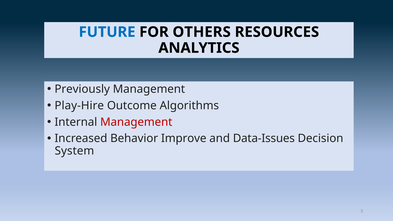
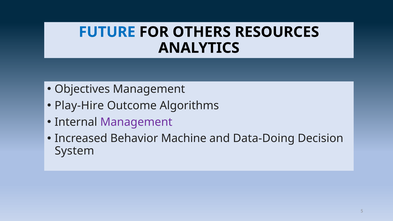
Previously: Previously -> Objectives
Management at (136, 122) colour: red -> purple
Improve: Improve -> Machine
Data-Issues: Data-Issues -> Data-Doing
